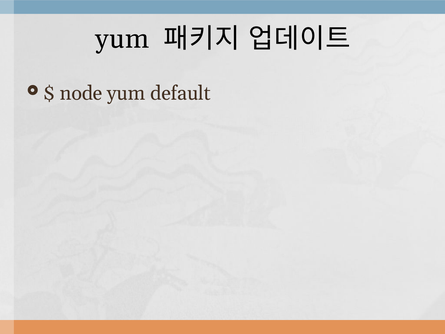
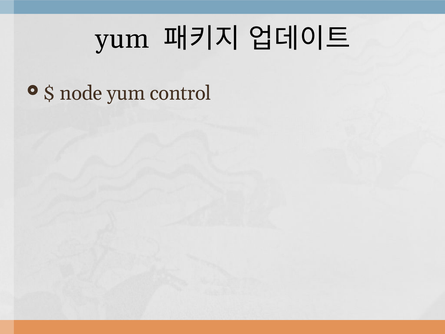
default: default -> control
